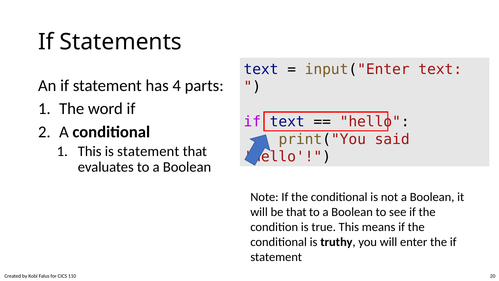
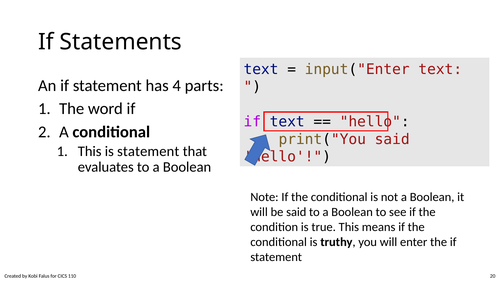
be that: that -> said
